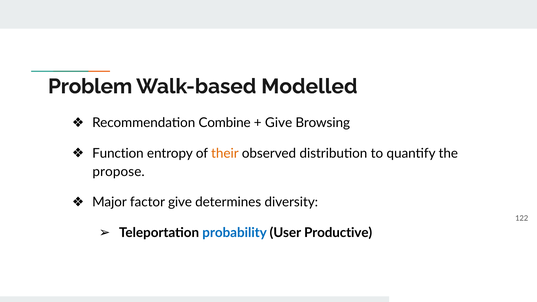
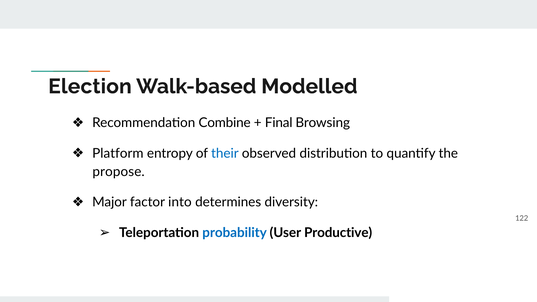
Problem: Problem -> Election
Give at (279, 123): Give -> Final
Function: Function -> Platform
their colour: orange -> blue
factor give: give -> into
